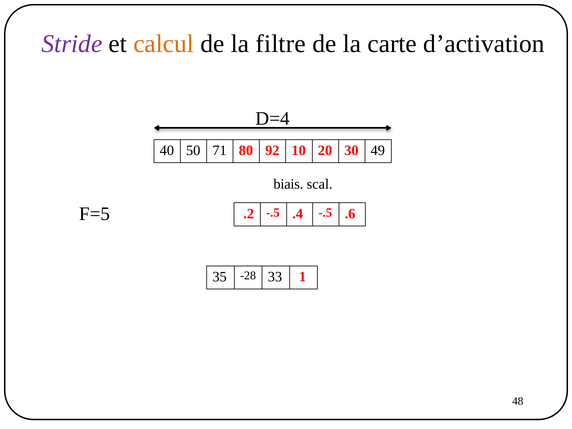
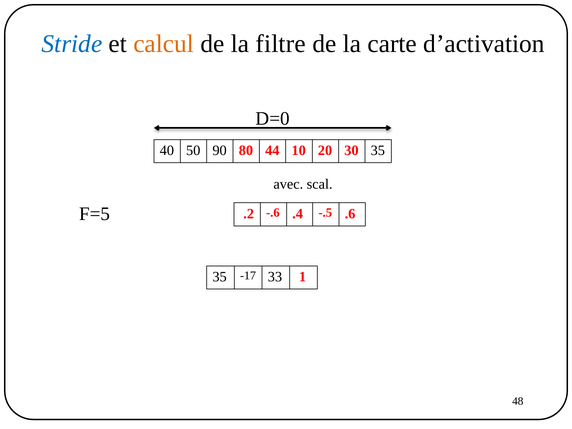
Stride colour: purple -> blue
D=4: D=4 -> D=0
71: 71 -> 90
92: 92 -> 44
30 49: 49 -> 35
biais: biais -> avec
.2 -.5: -.5 -> -.6
-28: -28 -> -17
